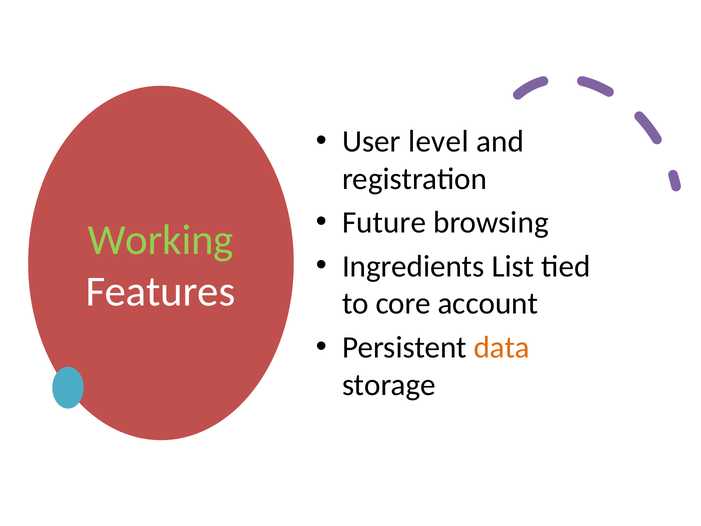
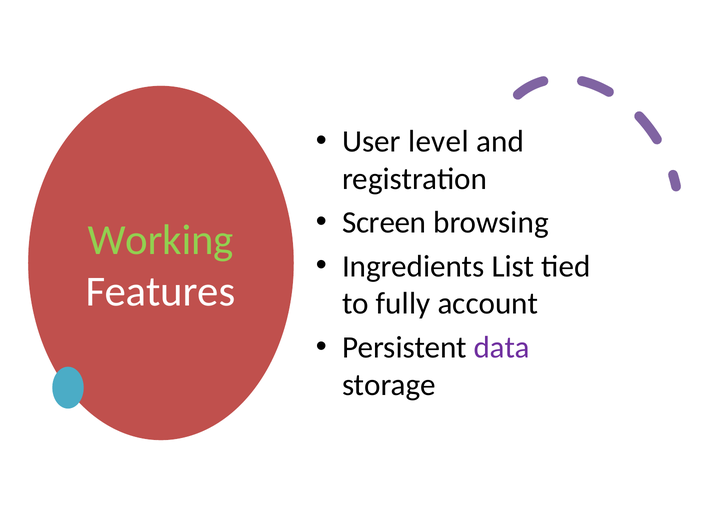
Future: Future -> Screen
core: core -> fully
data colour: orange -> purple
